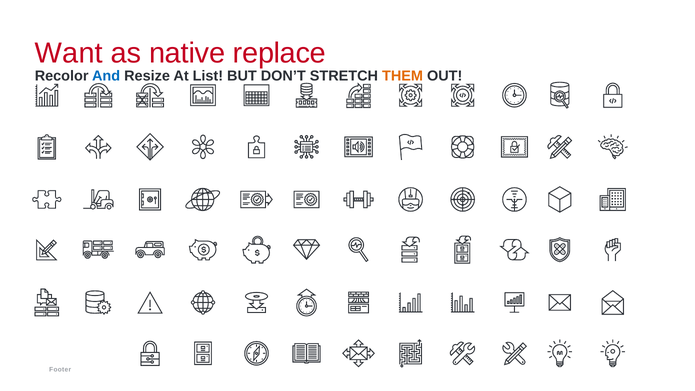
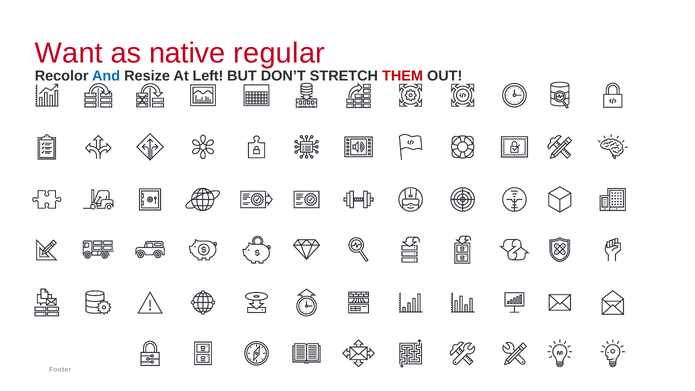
replace: replace -> regular
List: List -> Left
THEM colour: orange -> red
